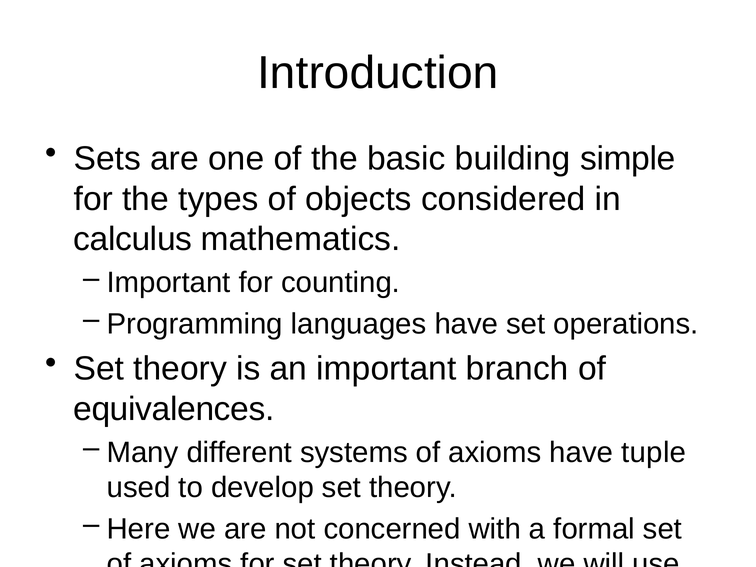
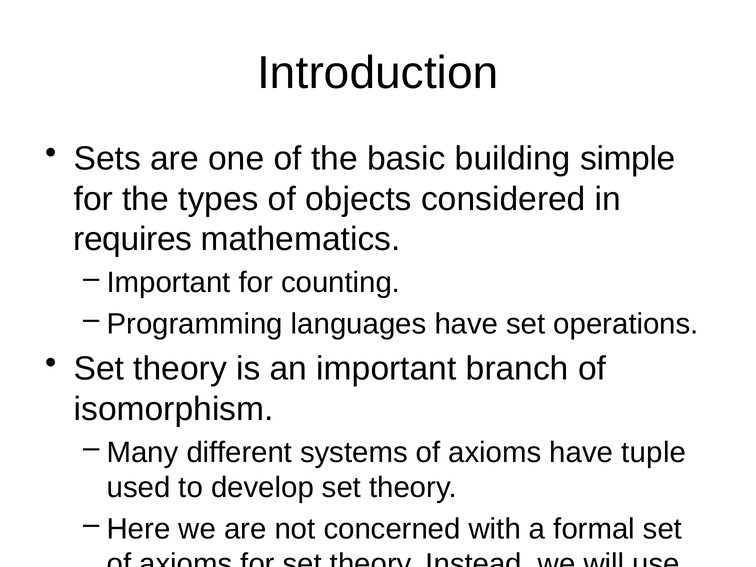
calculus: calculus -> requires
equivalences: equivalences -> isomorphism
